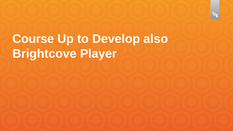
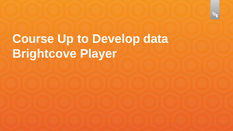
also: also -> data
